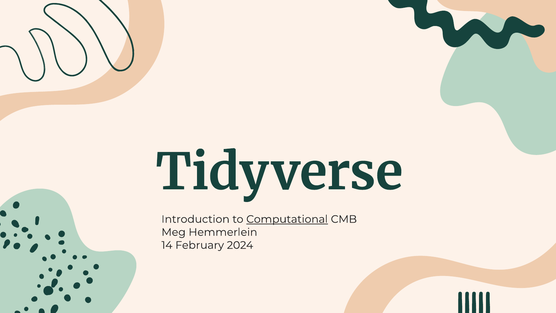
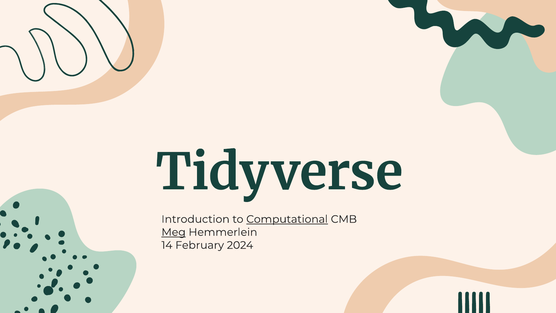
Meg underline: none -> present
